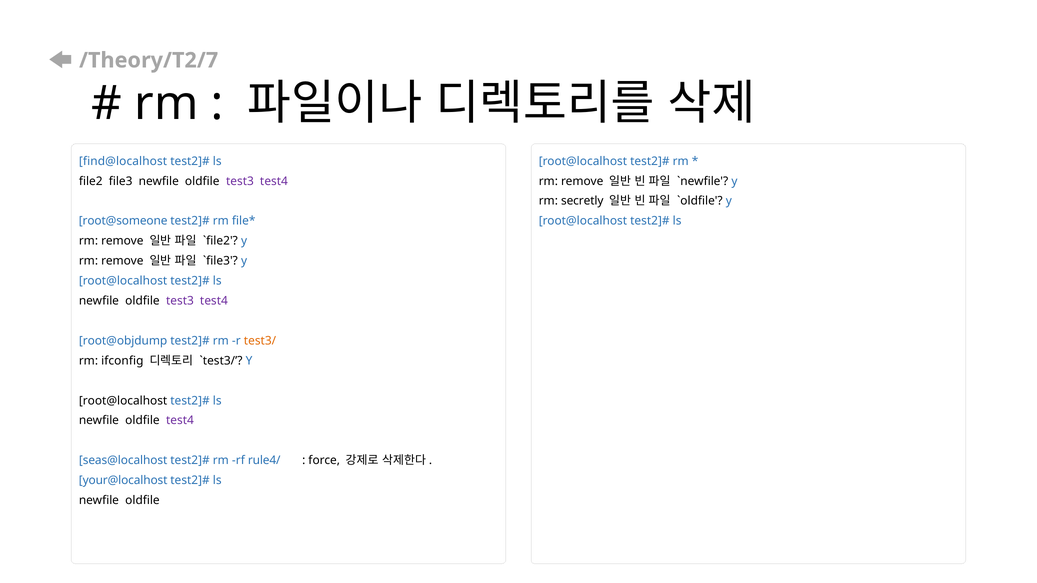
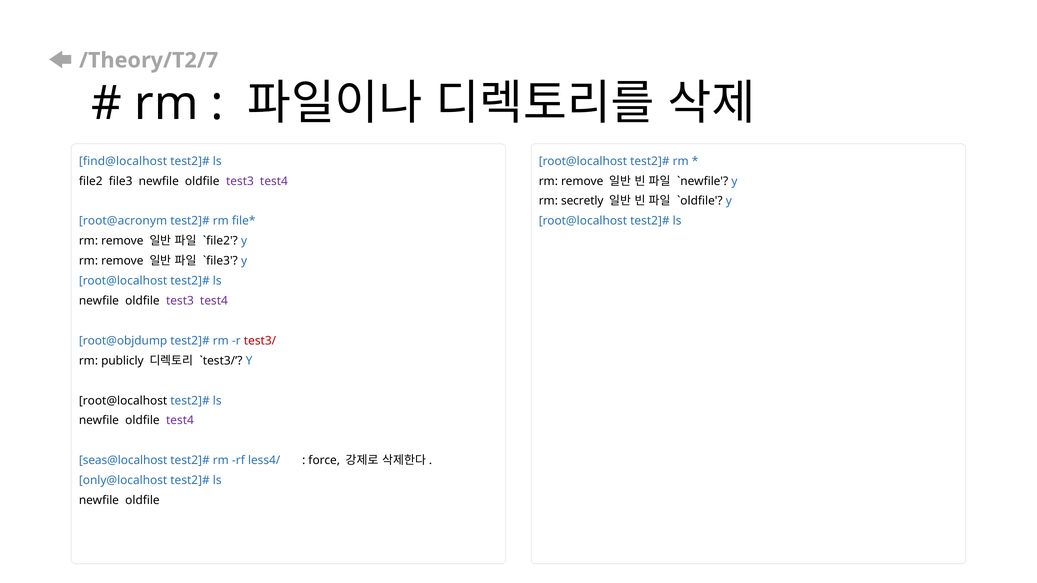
root@someone: root@someone -> root@acronym
test3/ colour: orange -> red
ifconfig: ifconfig -> publicly
rule4/: rule4/ -> less4/
your@localhost: your@localhost -> only@localhost
